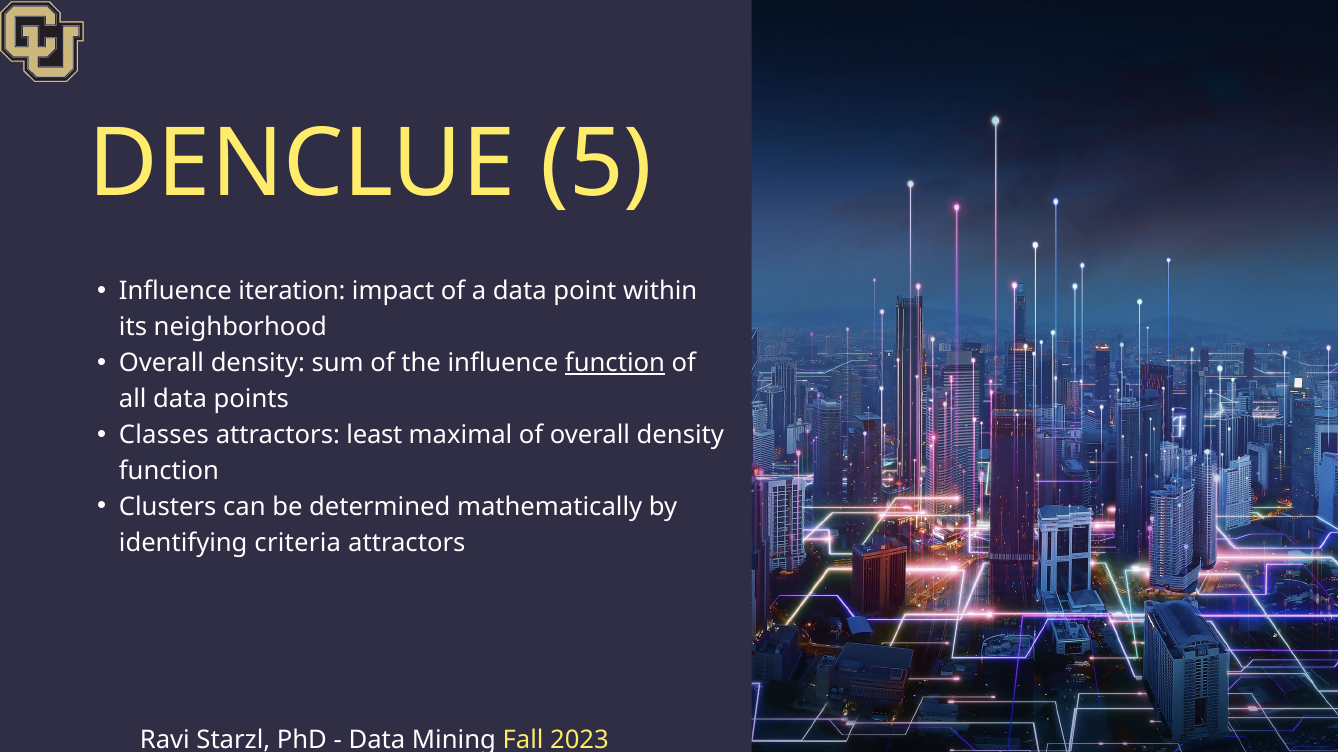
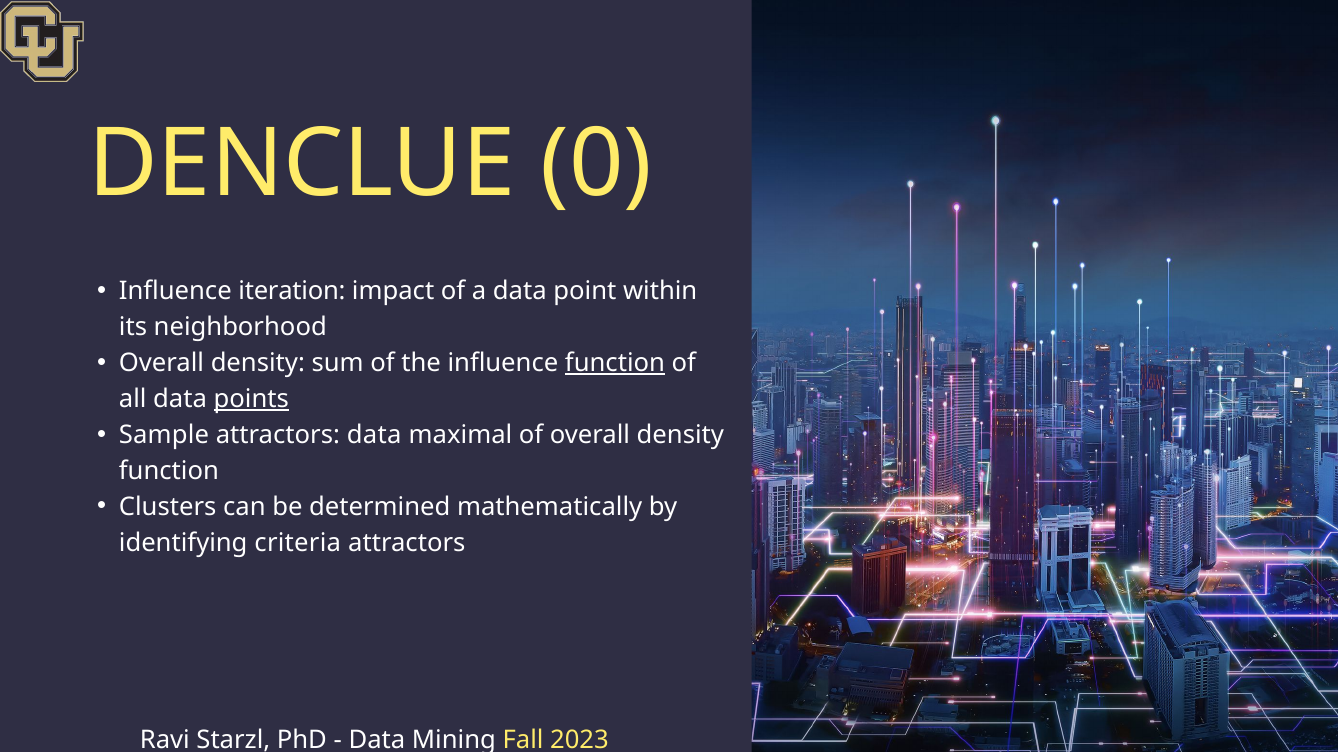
5: 5 -> 0
points underline: none -> present
Classes: Classes -> Sample
attractors least: least -> data
